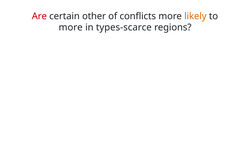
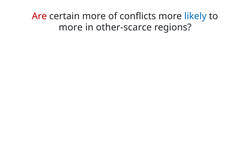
certain other: other -> more
likely colour: orange -> blue
types-scarce: types-scarce -> other-scarce
